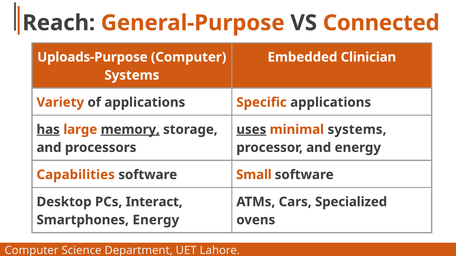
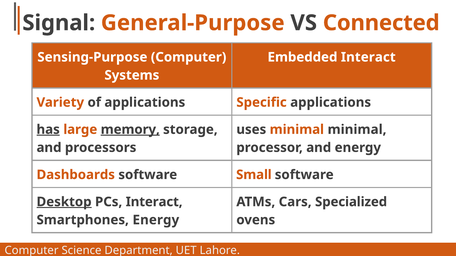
Reach: Reach -> Signal
Uploads-Purpose: Uploads-Purpose -> Sensing-Purpose
Embedded Clinician: Clinician -> Interact
uses underline: present -> none
minimal systems: systems -> minimal
Capabilities: Capabilities -> Dashboards
Desktop underline: none -> present
